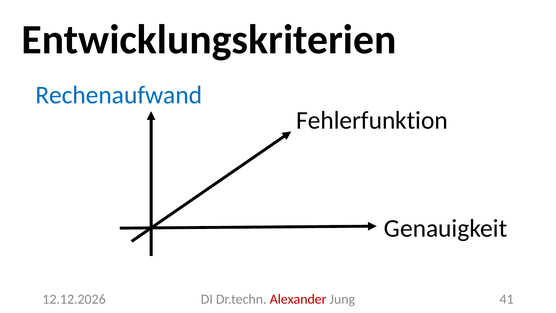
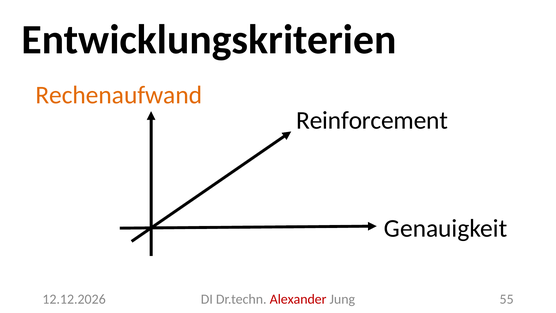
Rechenaufwand colour: blue -> orange
Fehlerfunktion: Fehlerfunktion -> Reinforcement
41: 41 -> 55
